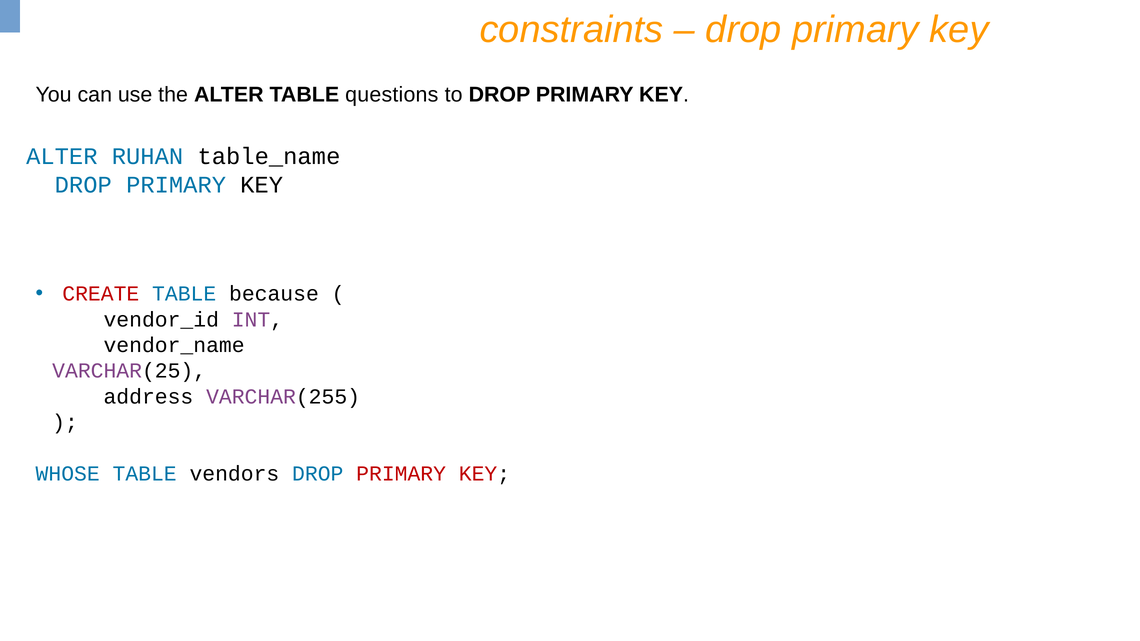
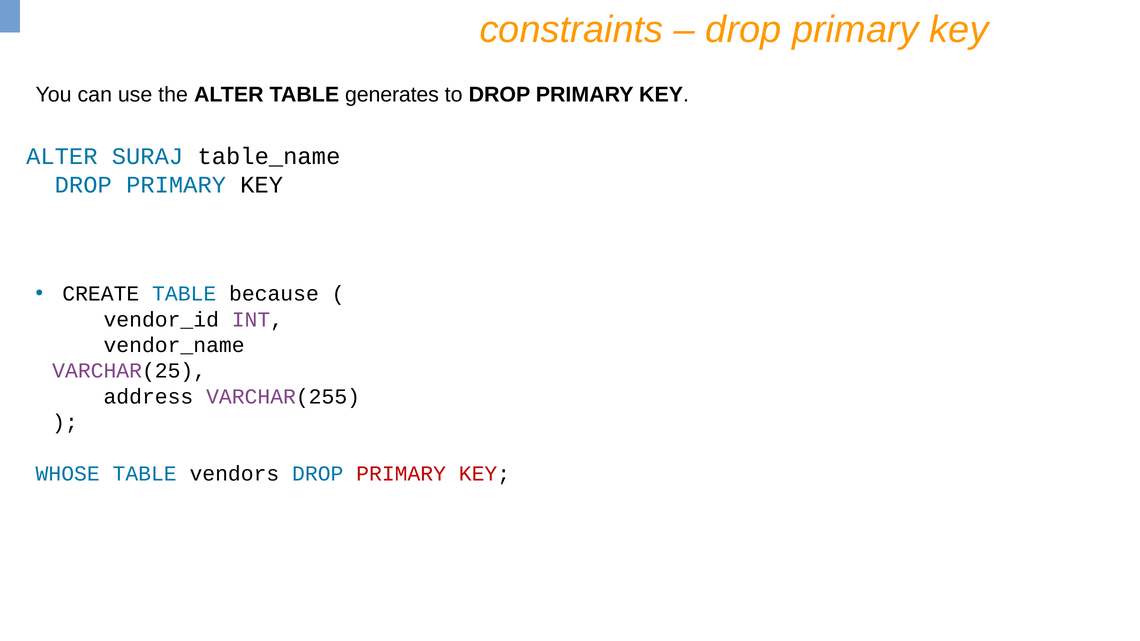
questions: questions -> generates
RUHAN: RUHAN -> SURAJ
CREATE colour: red -> black
